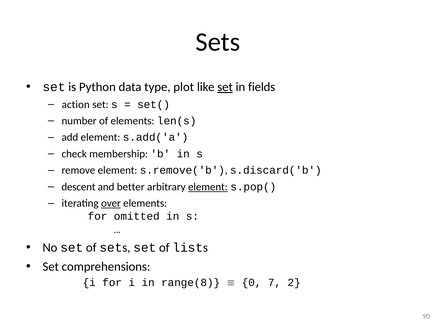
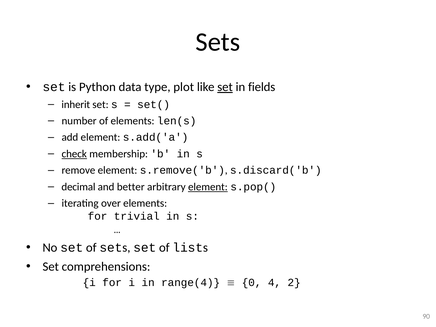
action: action -> inherit
check underline: none -> present
descent: descent -> decimal
over underline: present -> none
omitted: omitted -> trivial
range(8: range(8 -> range(4
7: 7 -> 4
